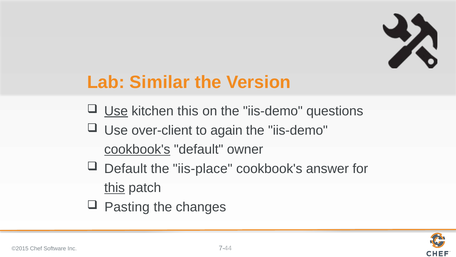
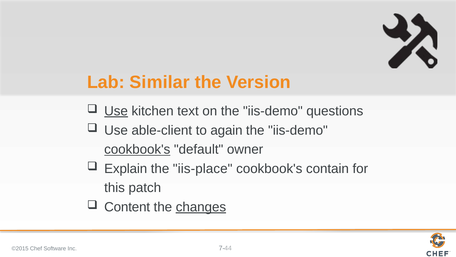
kitchen this: this -> text
over-client: over-client -> able-client
Default at (126, 168): Default -> Explain
answer: answer -> contain
this at (115, 188) underline: present -> none
Pasting: Pasting -> Content
changes underline: none -> present
